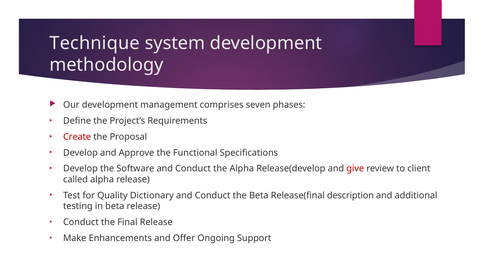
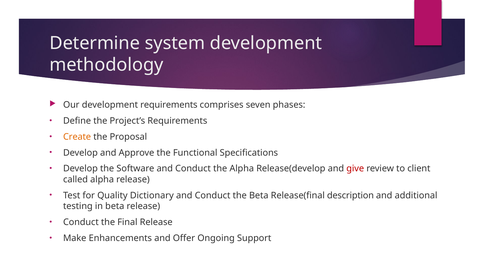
Technique: Technique -> Determine
development management: management -> requirements
Create colour: red -> orange
